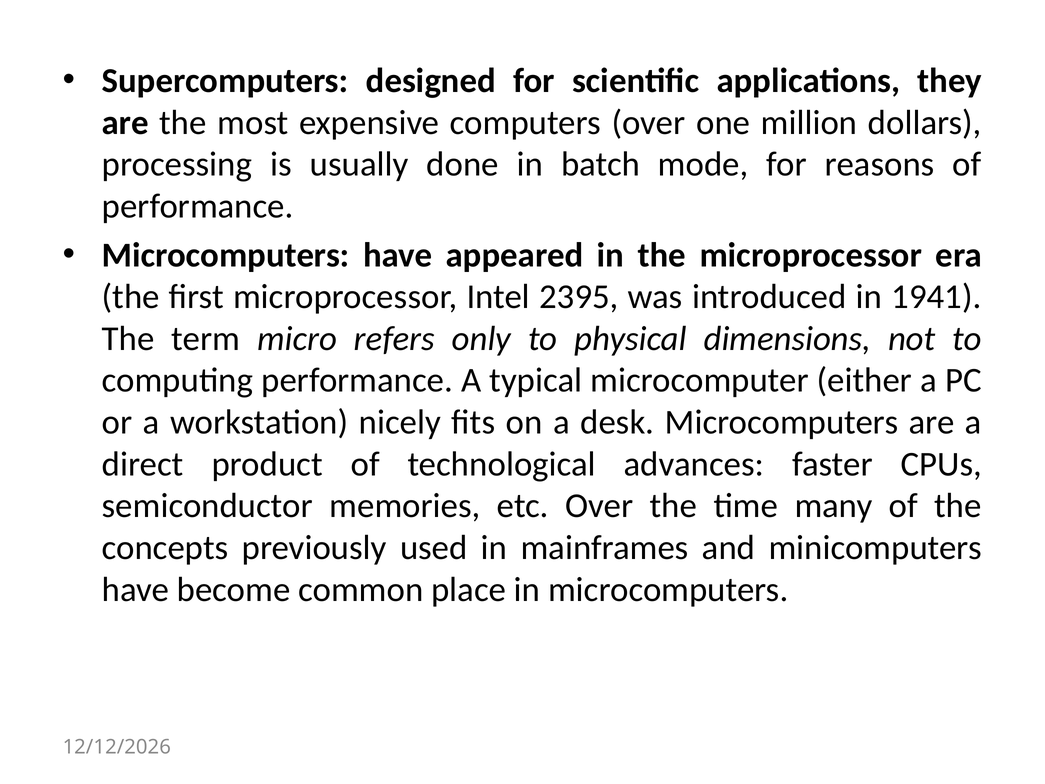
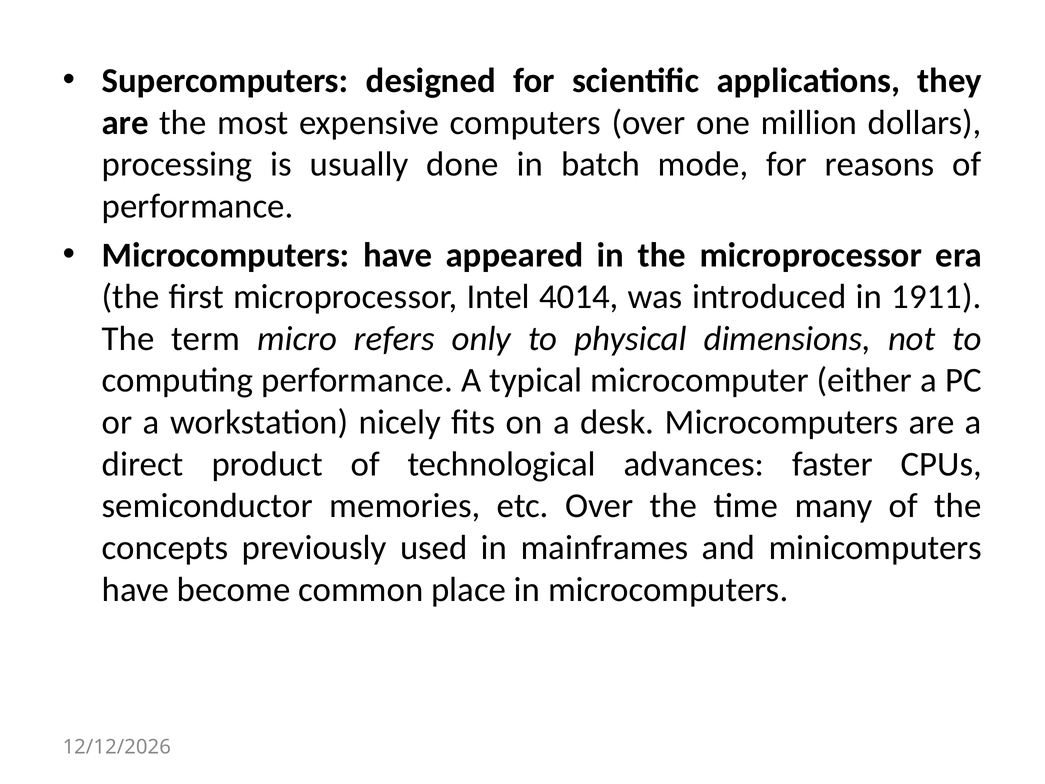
2395: 2395 -> 4014
1941: 1941 -> 1911
